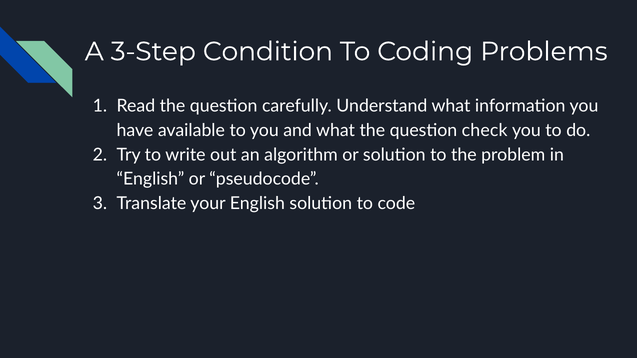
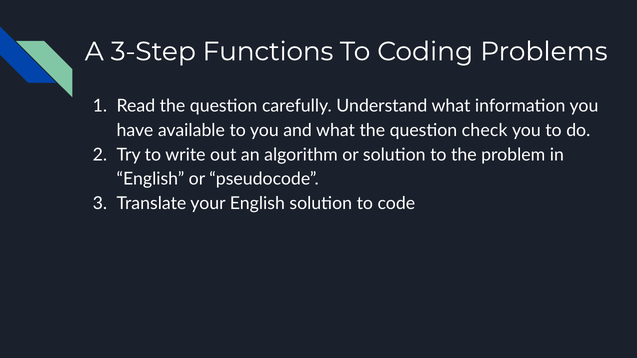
Condition: Condition -> Functions
